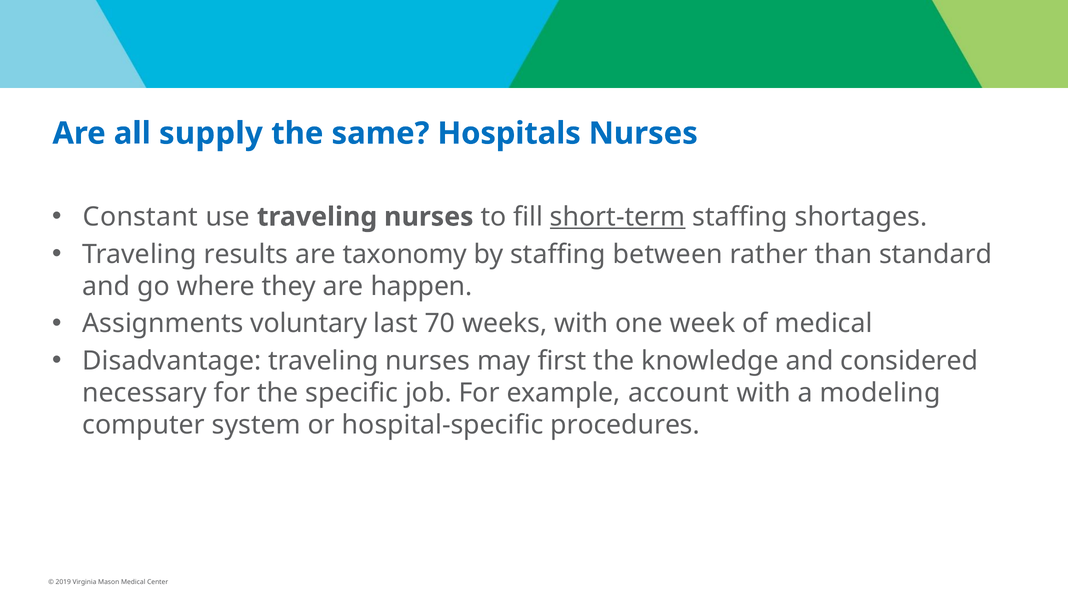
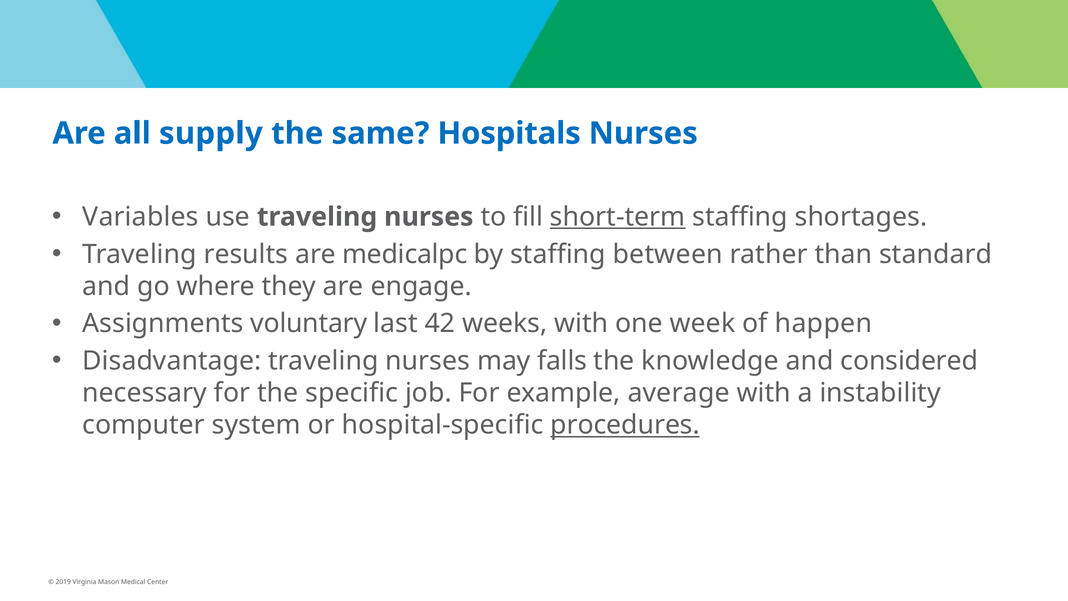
Constant: Constant -> Variables
taxonomy: taxonomy -> medicalpc
happen: happen -> engage
70: 70 -> 42
of medical: medical -> happen
first: first -> falls
account: account -> average
modeling: modeling -> instability
procedures underline: none -> present
